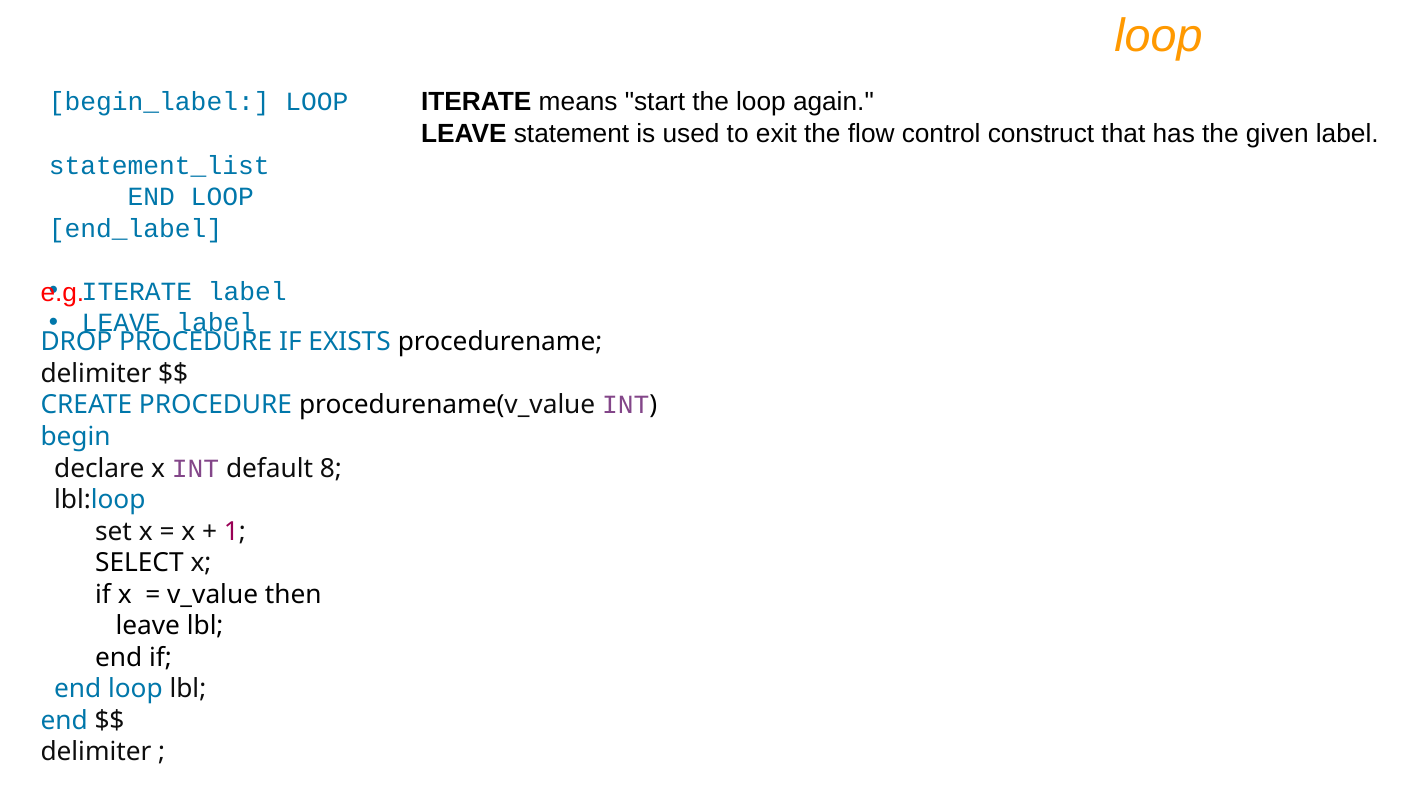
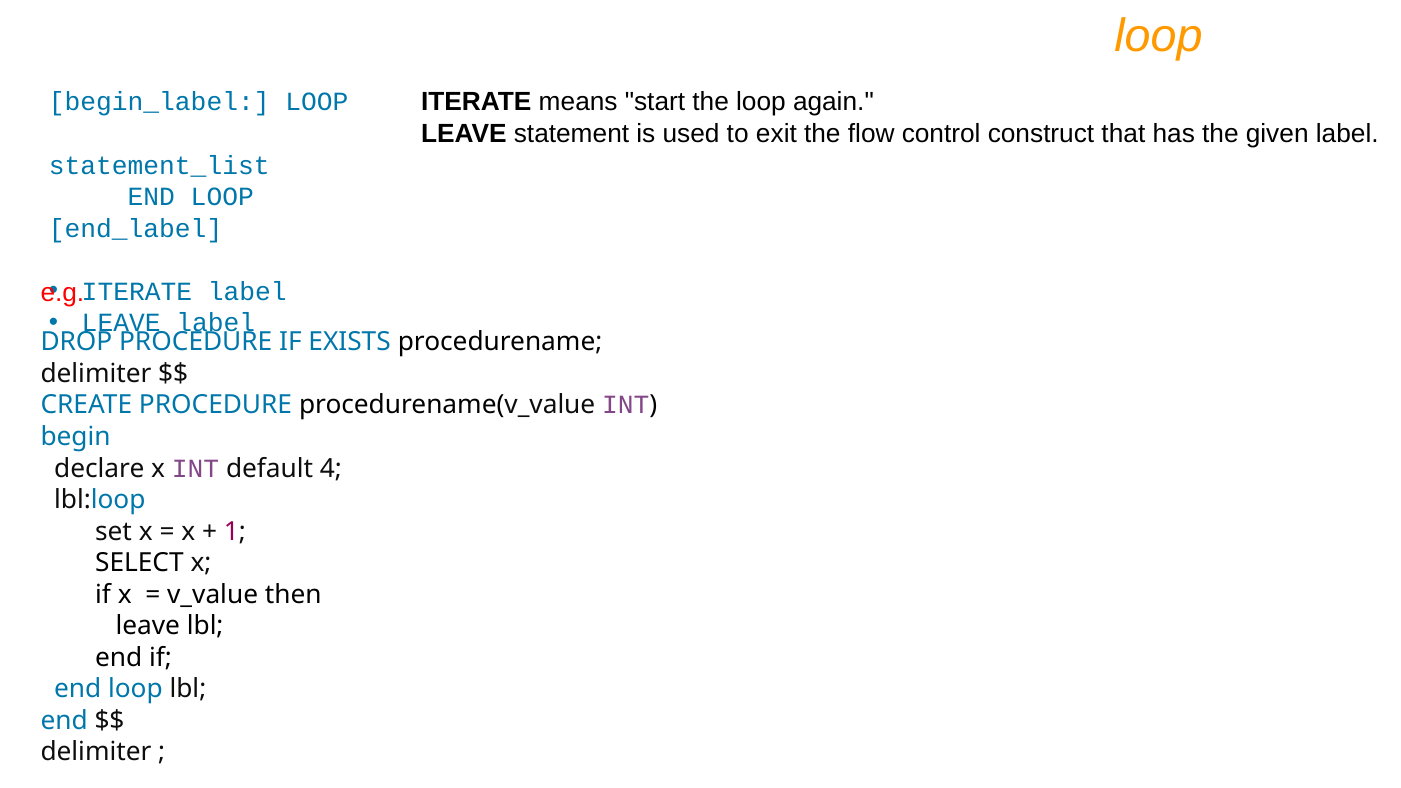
8: 8 -> 4
